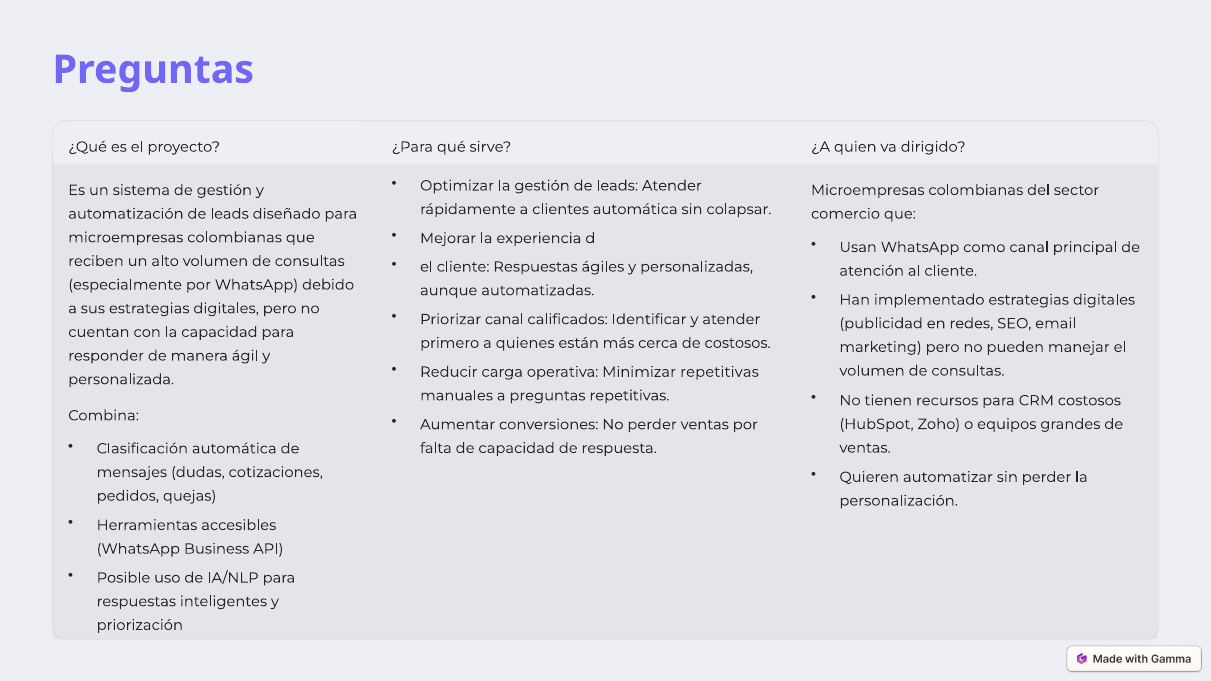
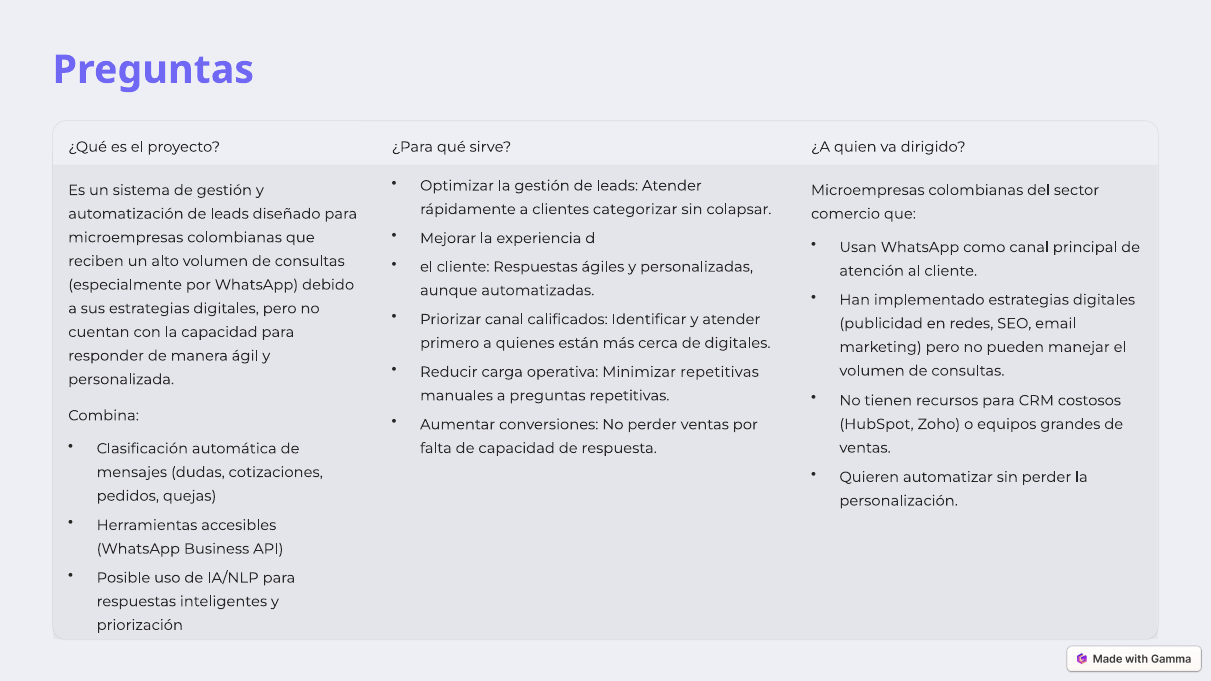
clientes automática: automática -> categorizar
de costosos: costosos -> digitales
